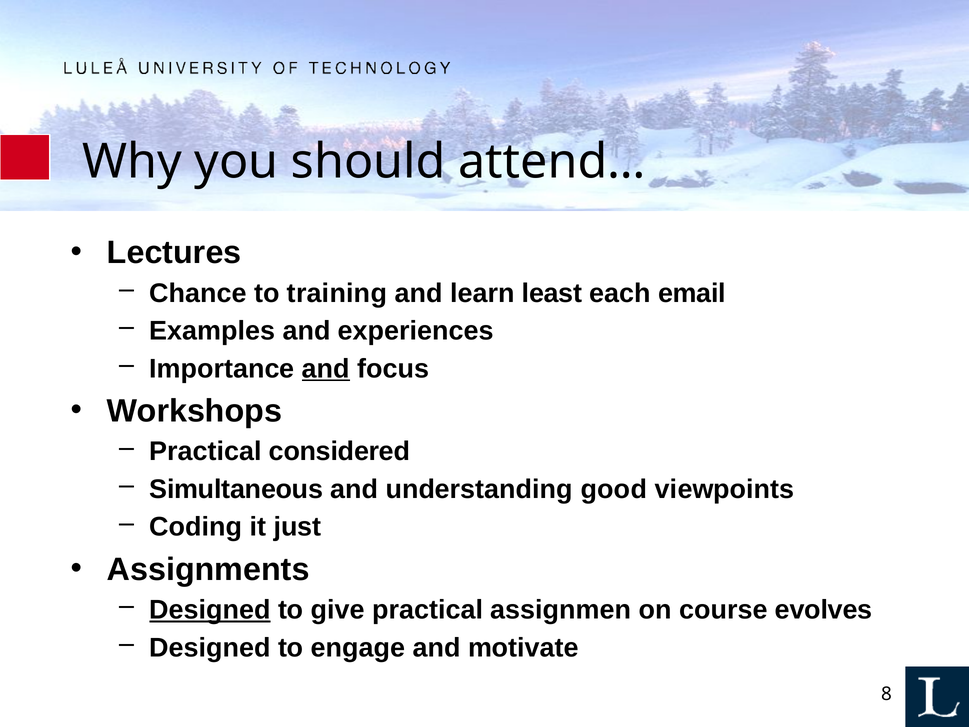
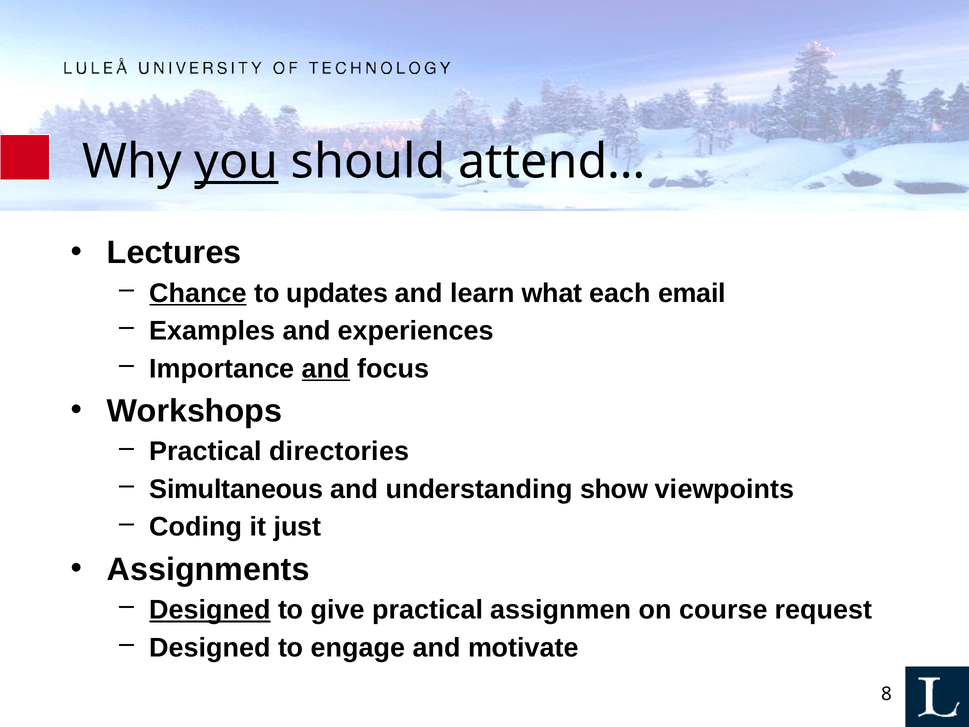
you underline: none -> present
Chance underline: none -> present
training: training -> updates
least: least -> what
considered: considered -> directories
good: good -> show
evolves: evolves -> request
